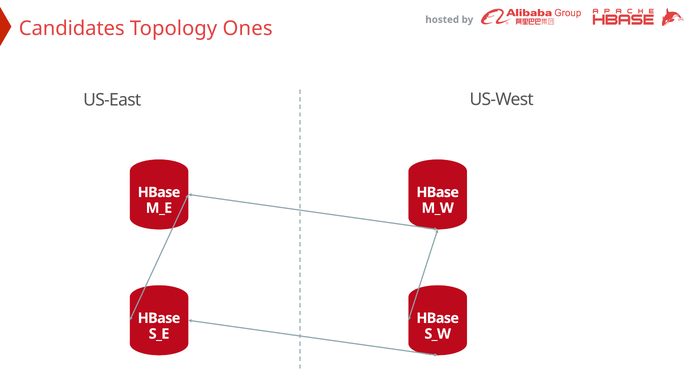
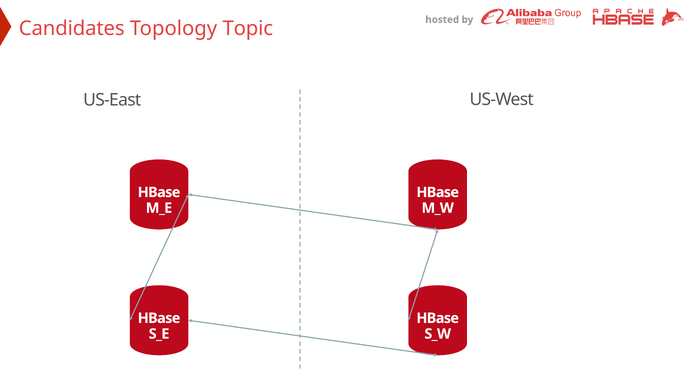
Ones: Ones -> Topic
